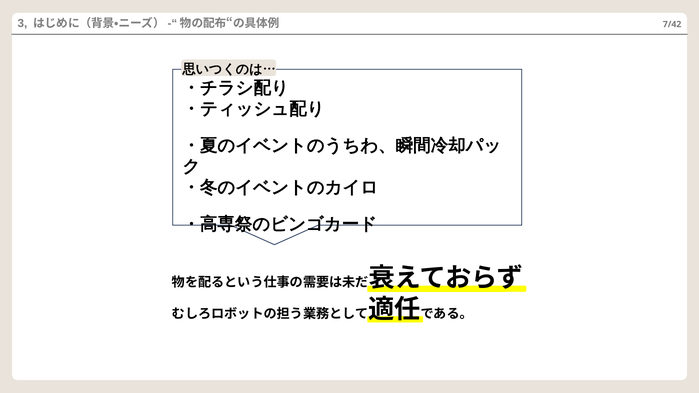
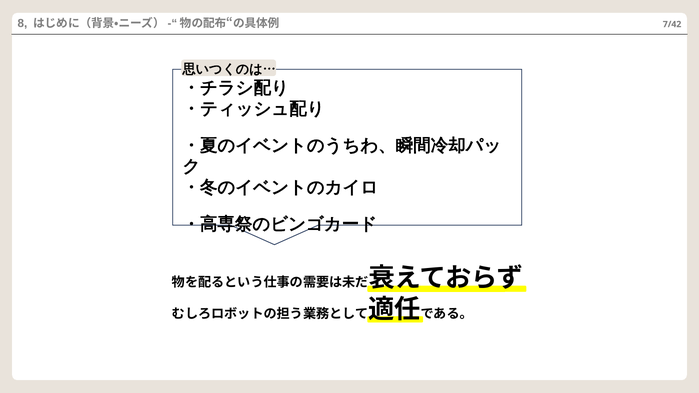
3: 3 -> 8
